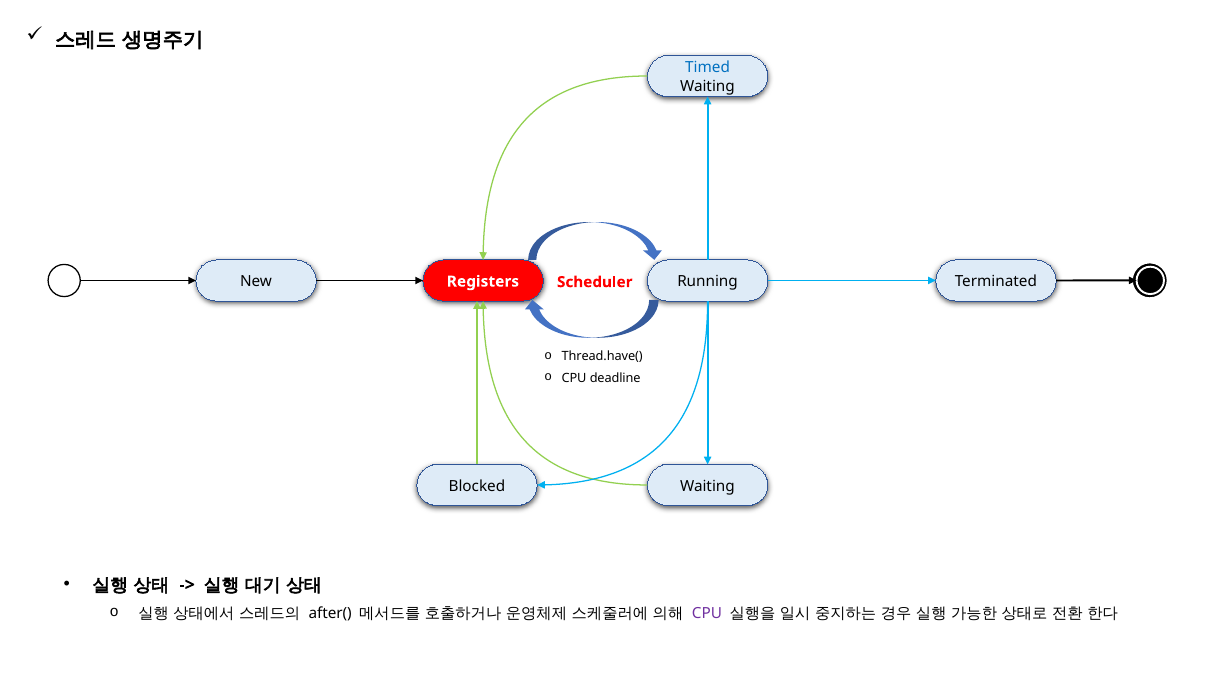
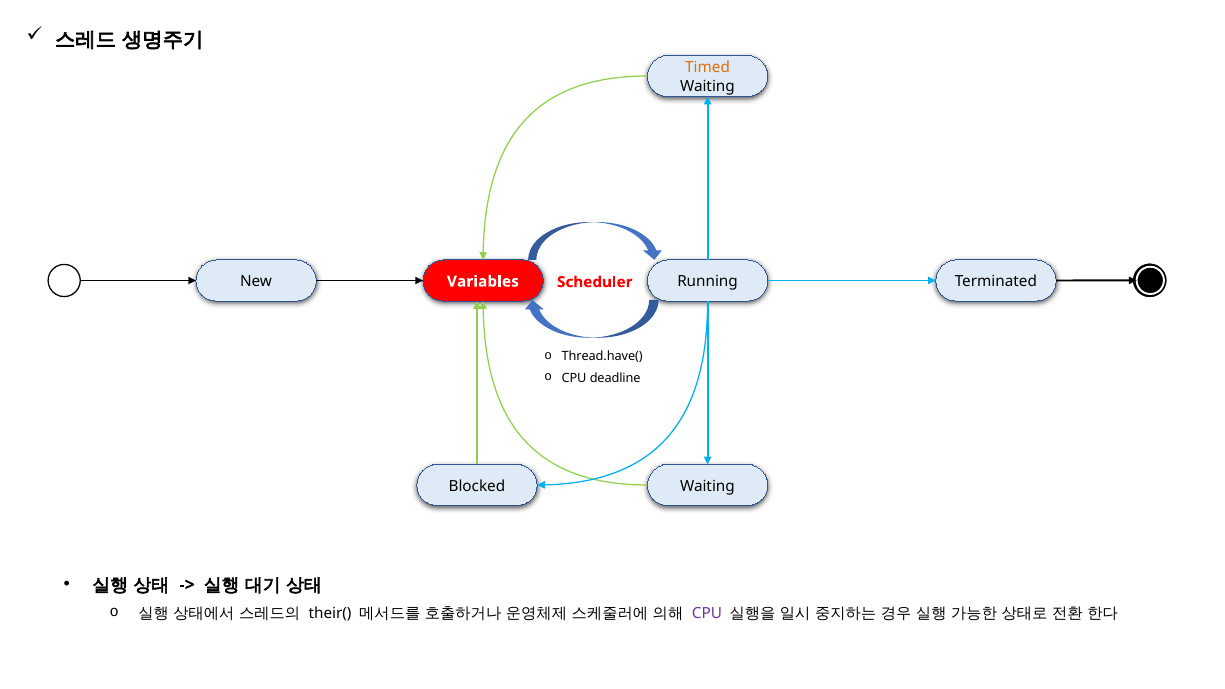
Timed colour: blue -> orange
Registers: Registers -> Variables
after(: after( -> their(
